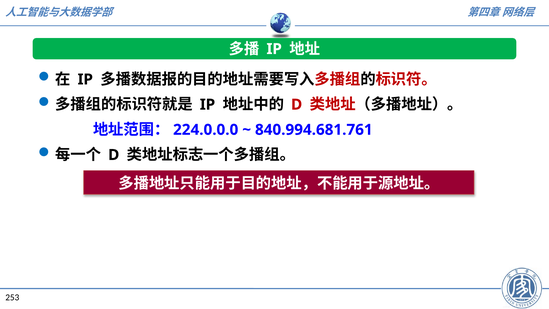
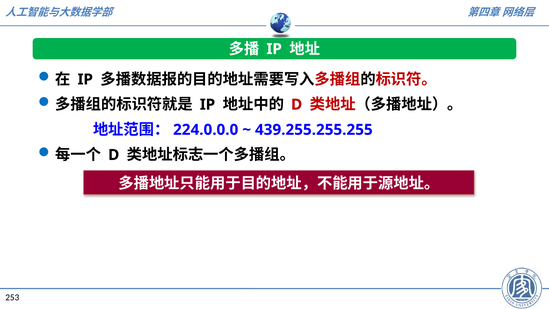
840.994.681.761: 840.994.681.761 -> 439.255.255.255
